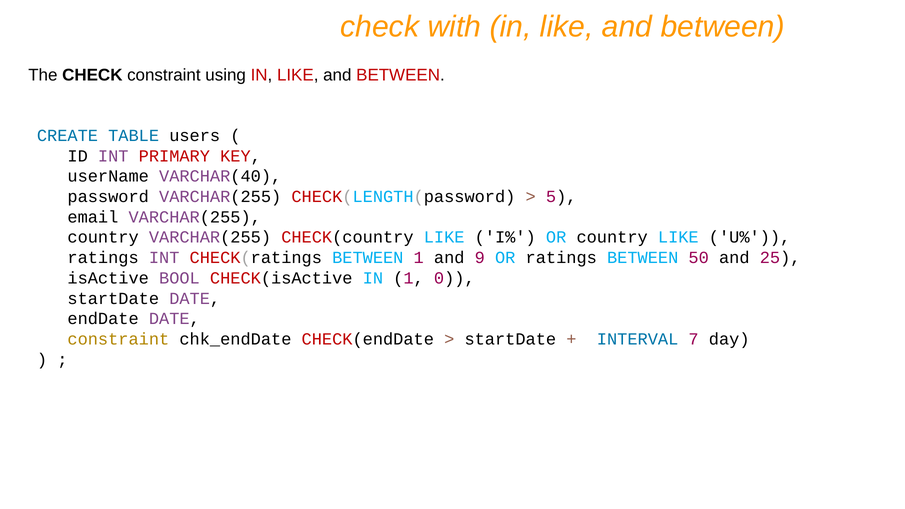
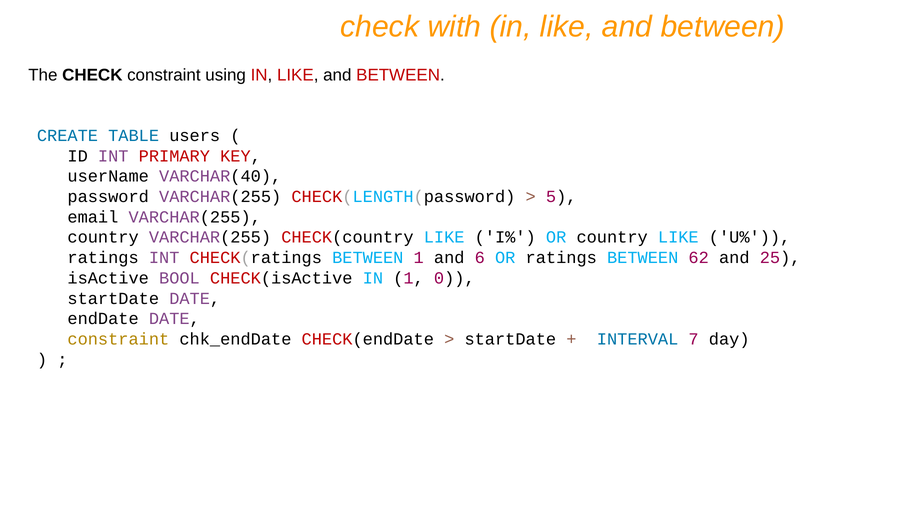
9: 9 -> 6
50: 50 -> 62
